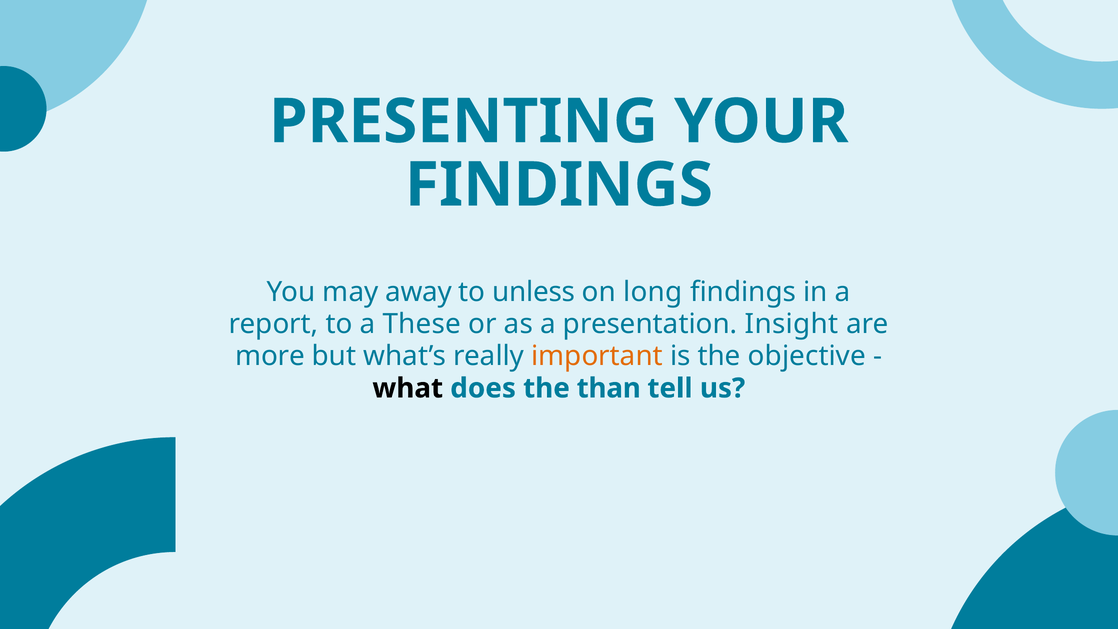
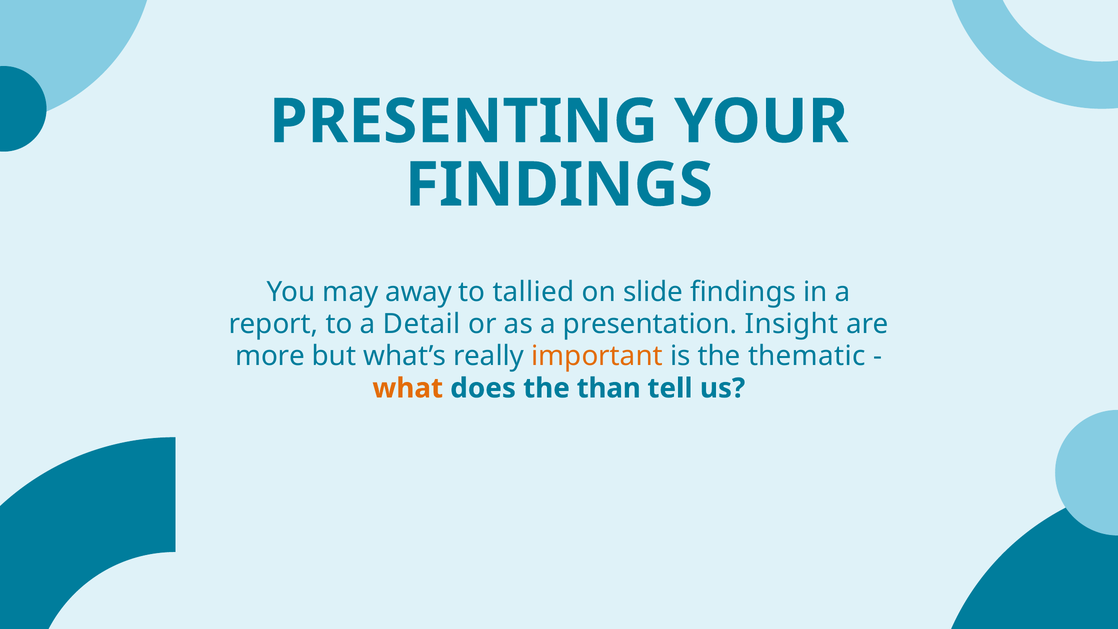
unless: unless -> tallied
long: long -> slide
These: These -> Detail
objective: objective -> thematic
what colour: black -> orange
